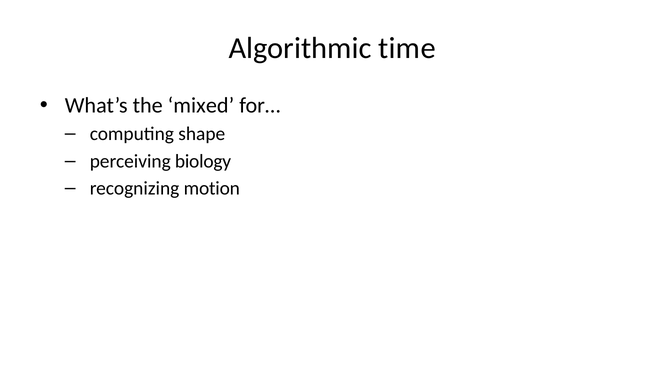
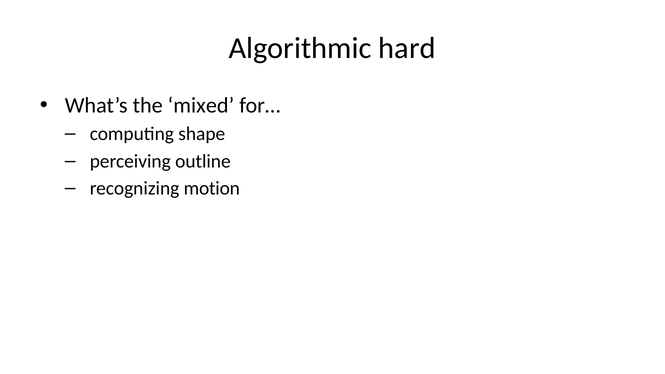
time: time -> hard
biology: biology -> outline
